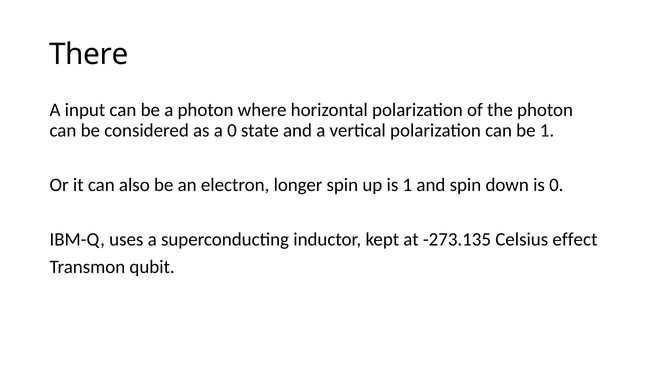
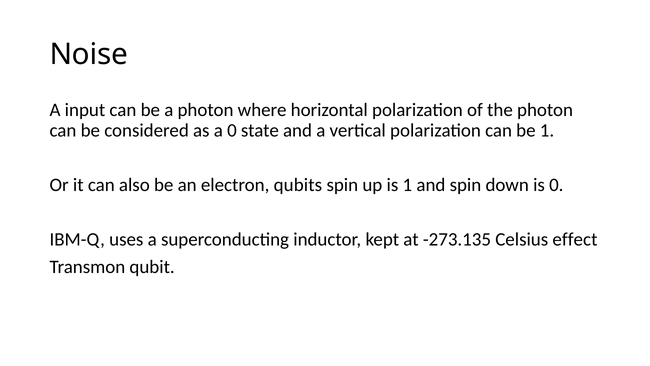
There: There -> Noise
longer: longer -> qubits
